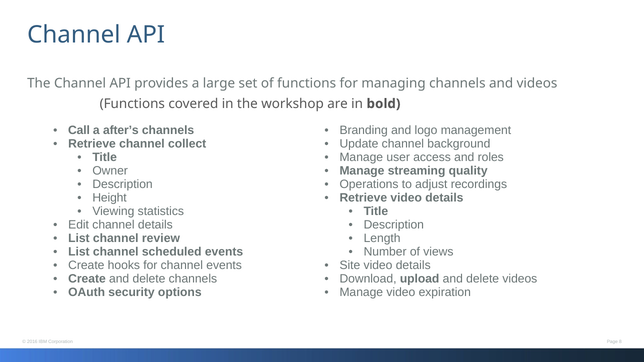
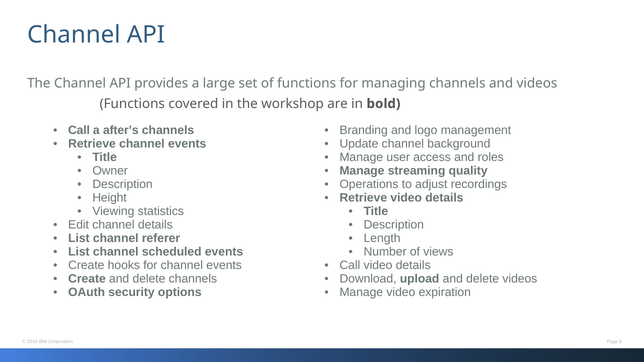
Retrieve channel collect: collect -> events
review: review -> referer
Site at (350, 265): Site -> Call
